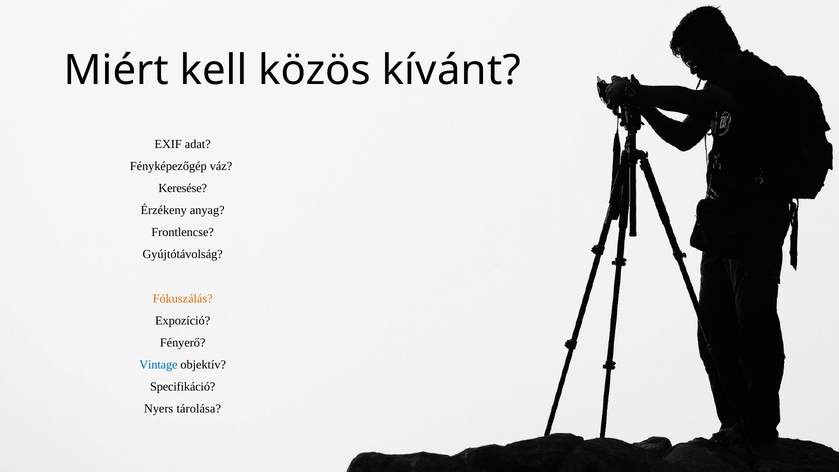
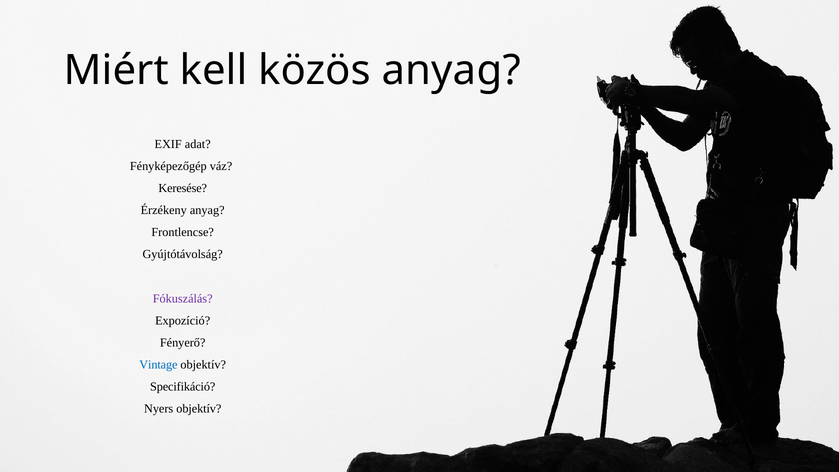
közös kívánt: kívánt -> anyag
Fókuszálás colour: orange -> purple
Nyers tárolása: tárolása -> objektív
